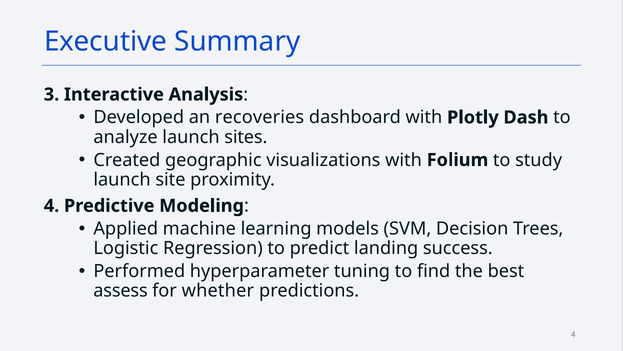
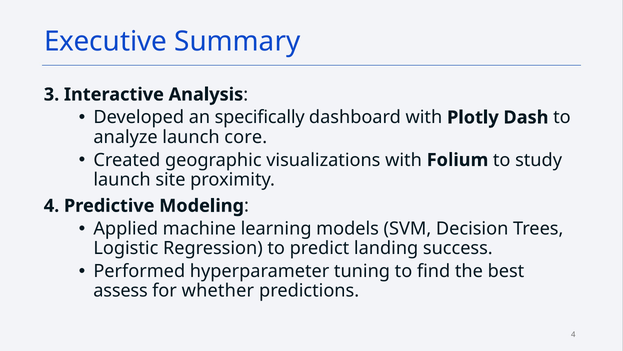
recoveries: recoveries -> specifically
sites: sites -> core
